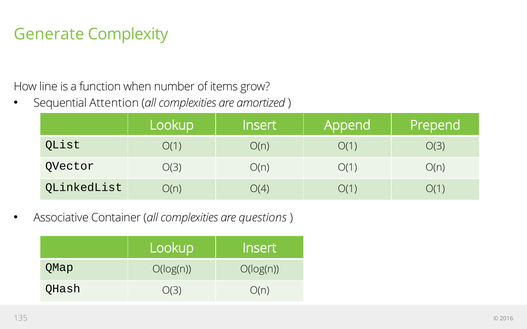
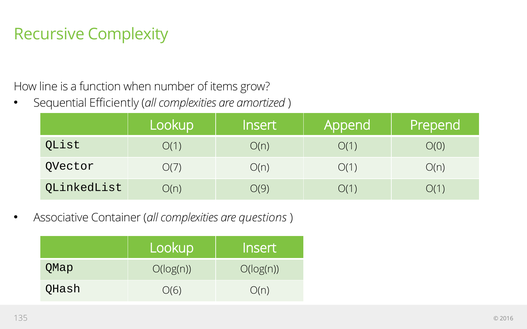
Generate: Generate -> Recursive
Attention: Attention -> Efficiently
O(1 O(3: O(3 -> O(0
QVector O(3: O(3 -> O(7
O(4: O(4 -> O(9
QHash O(3: O(3 -> O(6
